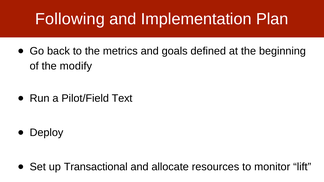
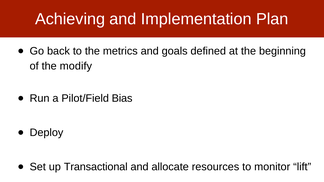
Following: Following -> Achieving
Text: Text -> Bias
